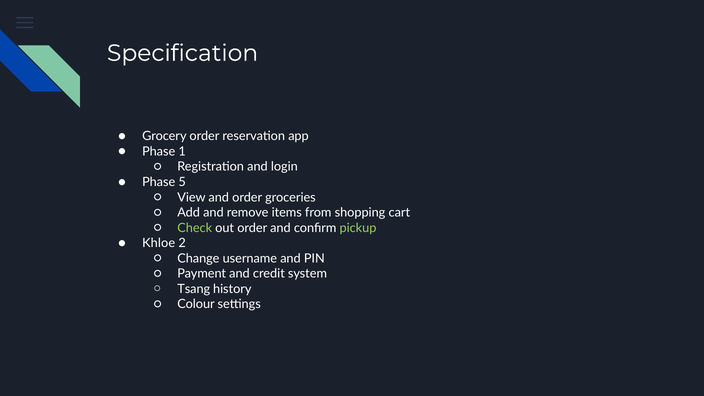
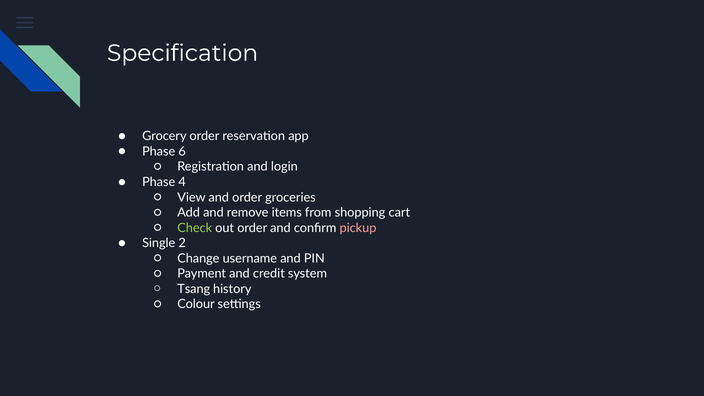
1: 1 -> 6
5: 5 -> 4
pickup colour: light green -> pink
Khloe: Khloe -> Single
